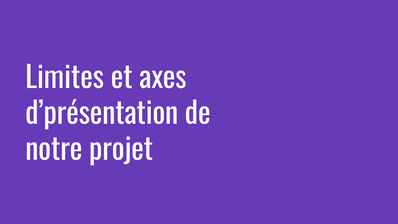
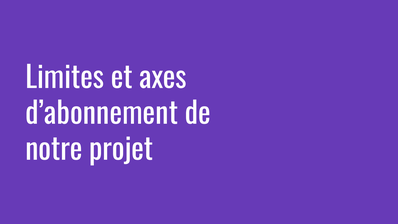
d’présentation: d’présentation -> d’abonnement
